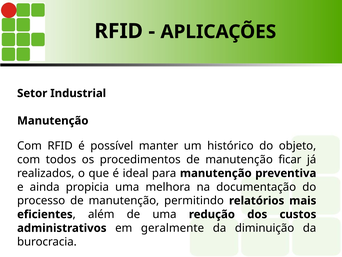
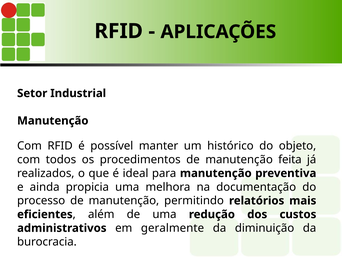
ficar: ficar -> feita
